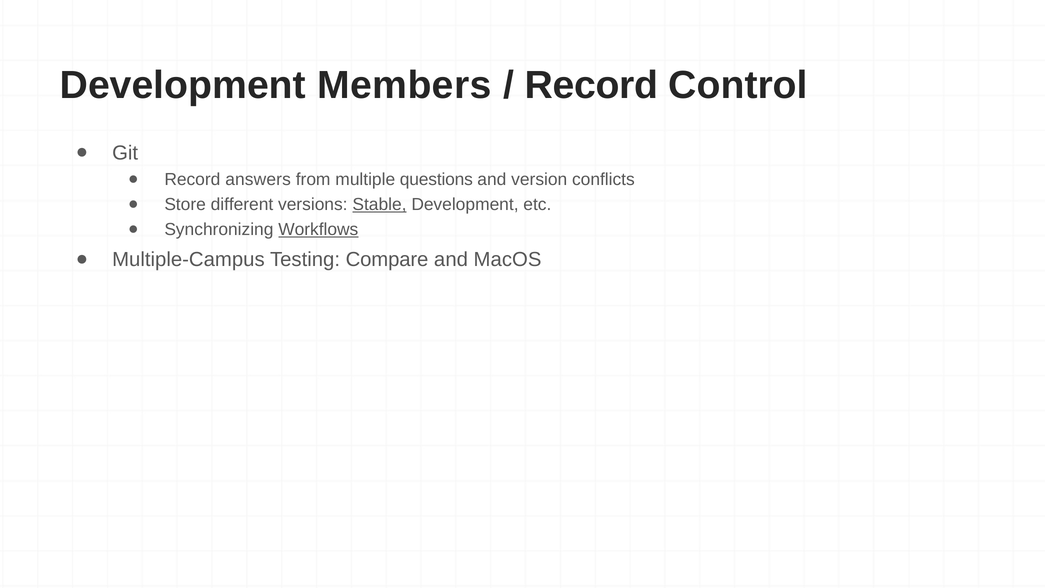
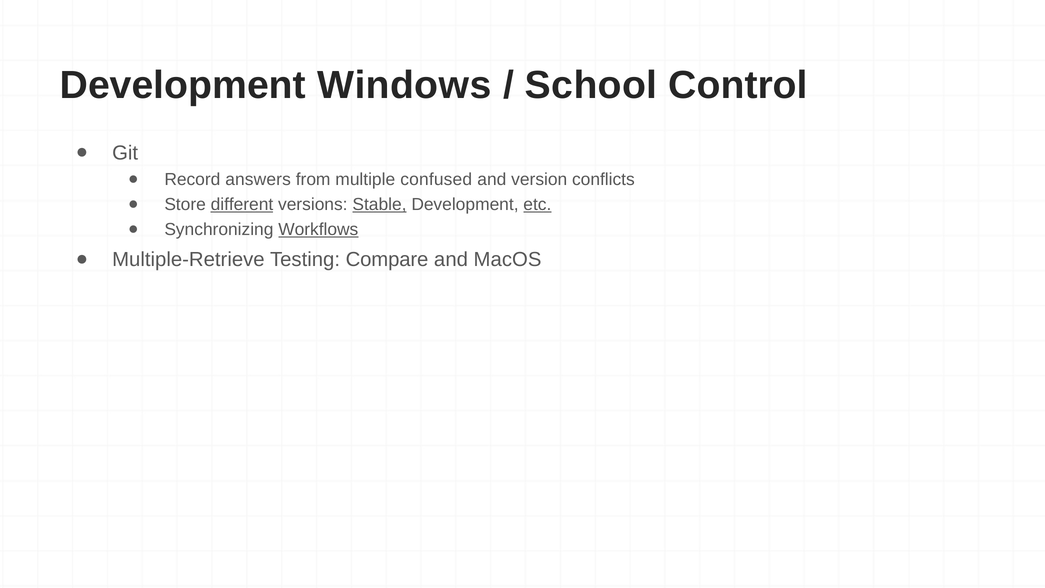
Members: Members -> Windows
Record at (591, 85): Record -> School
questions: questions -> confused
different underline: none -> present
etc underline: none -> present
Multiple-Campus: Multiple-Campus -> Multiple-Retrieve
